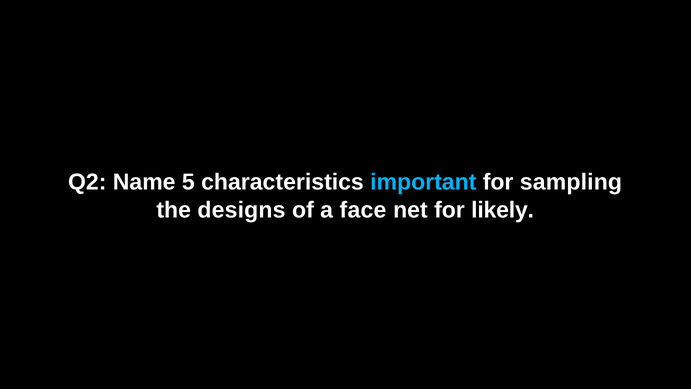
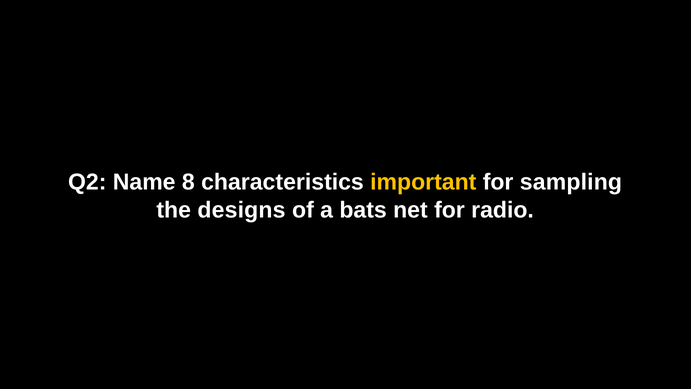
5: 5 -> 8
important colour: light blue -> yellow
face: face -> bats
likely: likely -> radio
